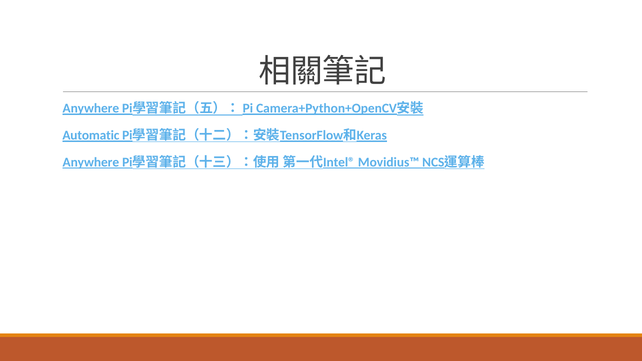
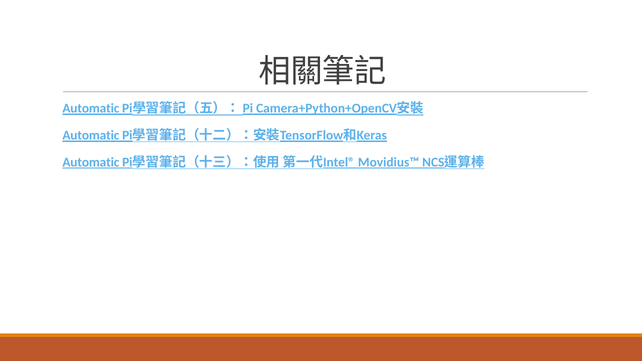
Anywhere at (91, 109): Anywhere -> Automatic
Anywhere at (91, 162): Anywhere -> Automatic
